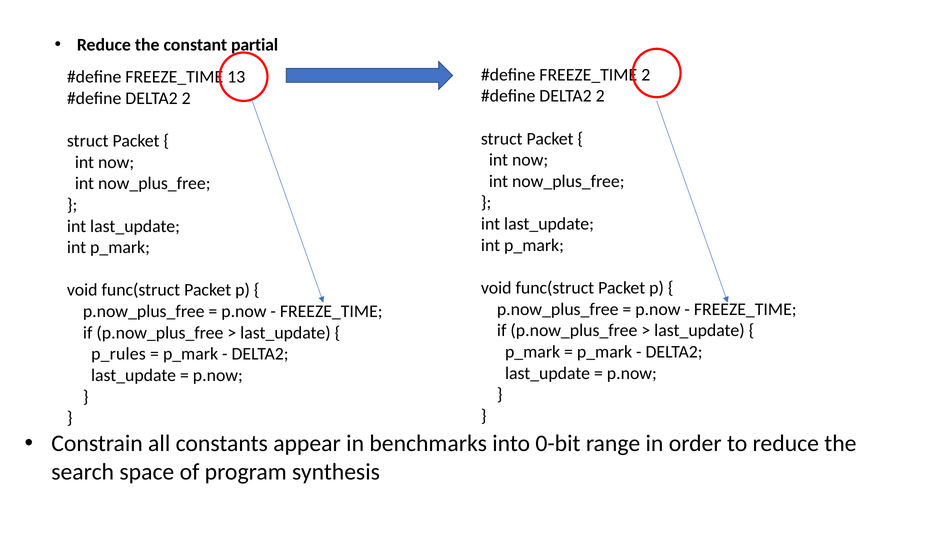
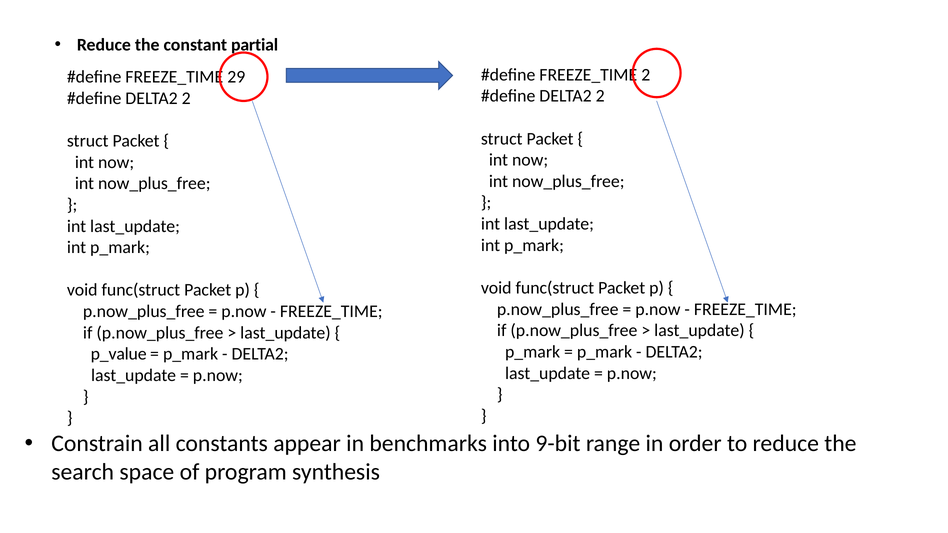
13: 13 -> 29
p_rules: p_rules -> p_value
0-bit: 0-bit -> 9-bit
